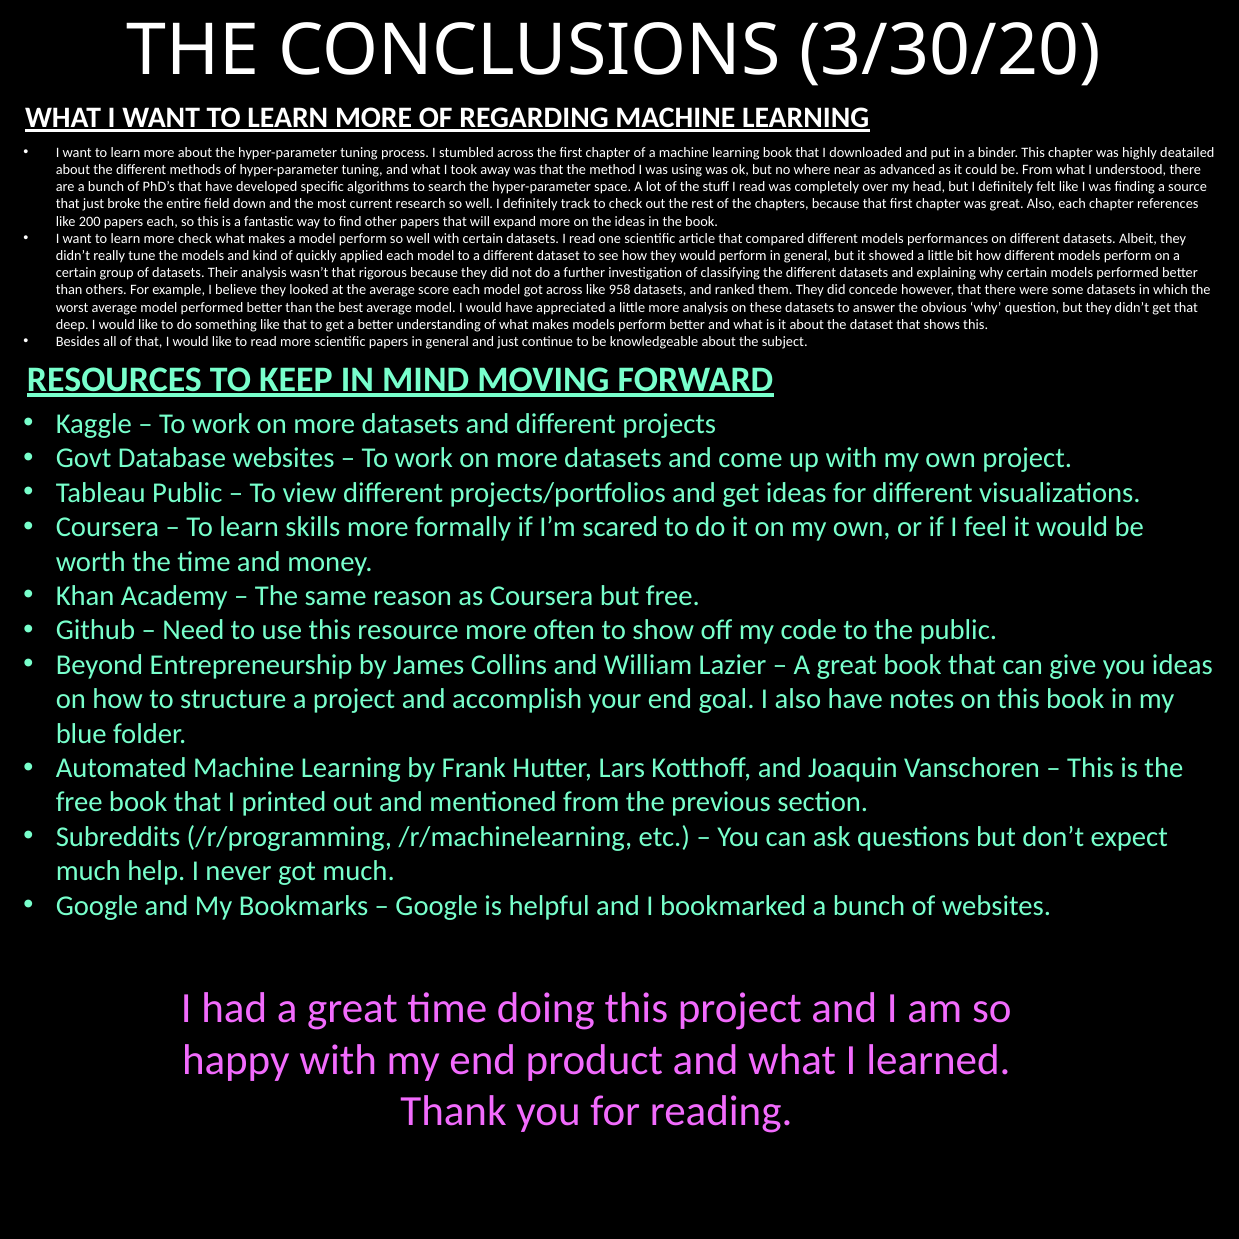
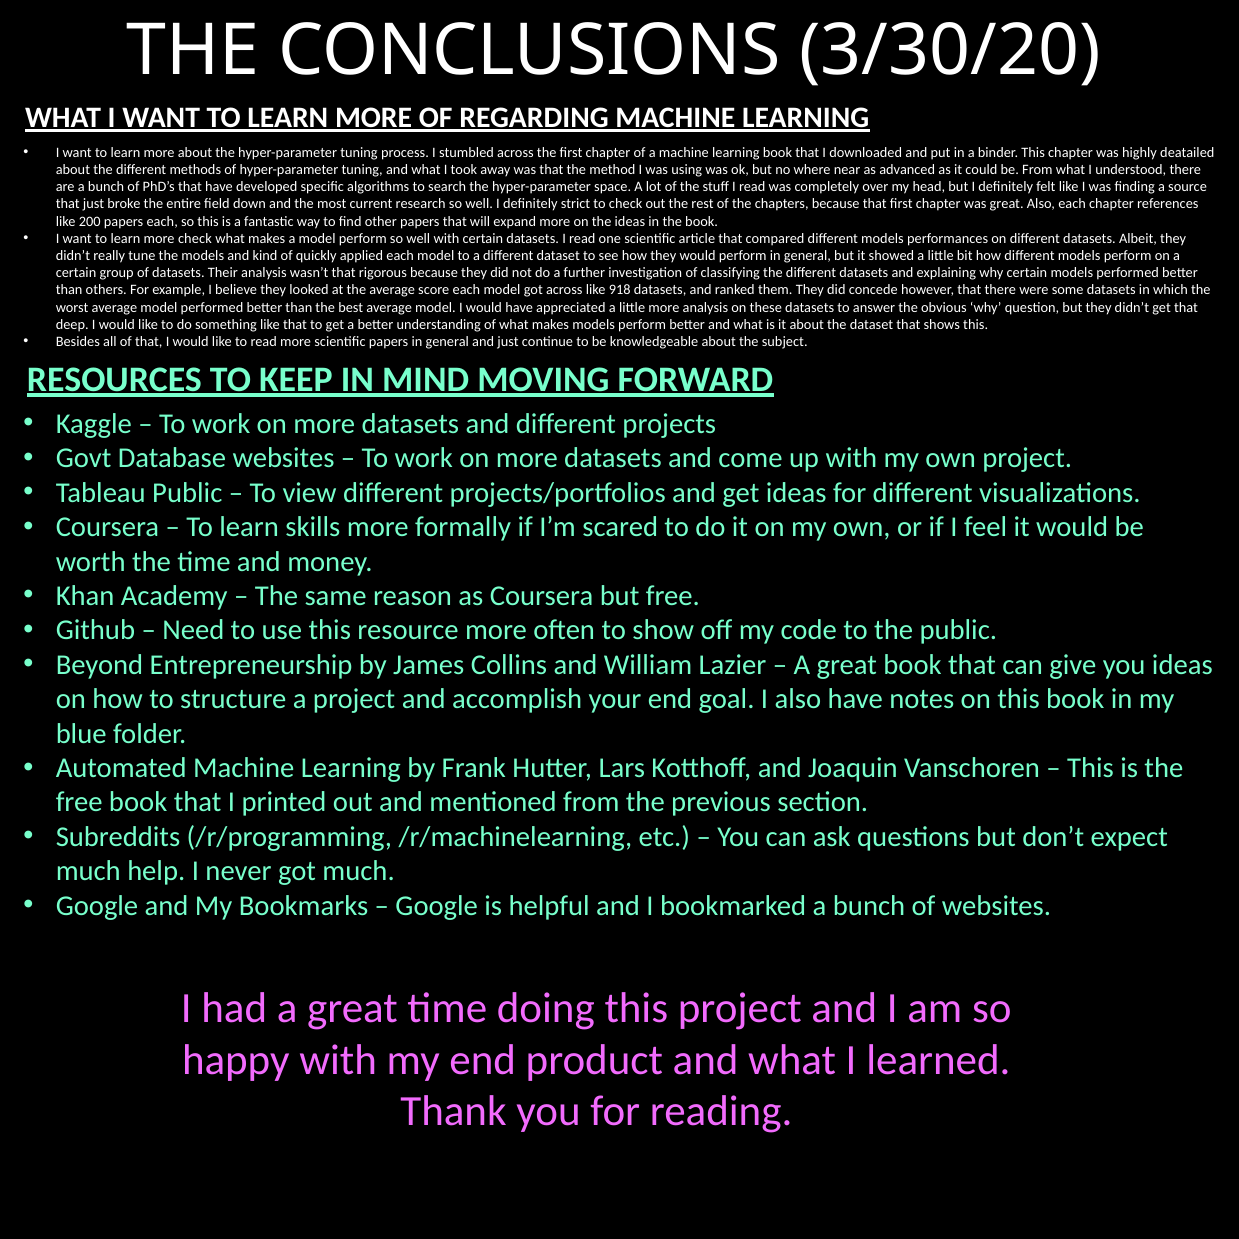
track: track -> strict
958: 958 -> 918
